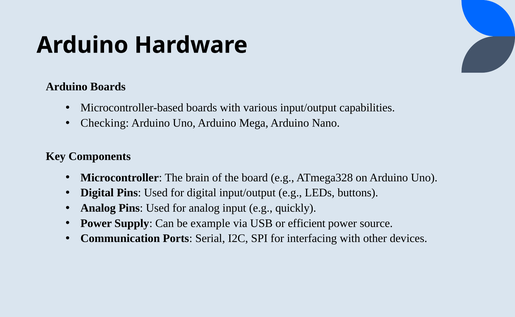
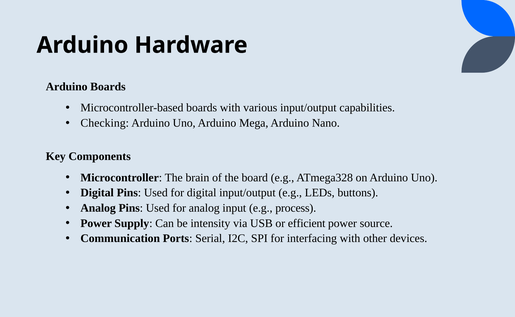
quickly: quickly -> process
example: example -> intensity
